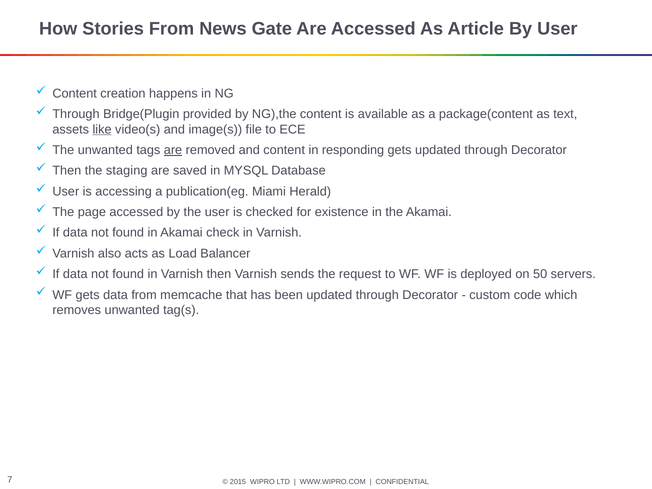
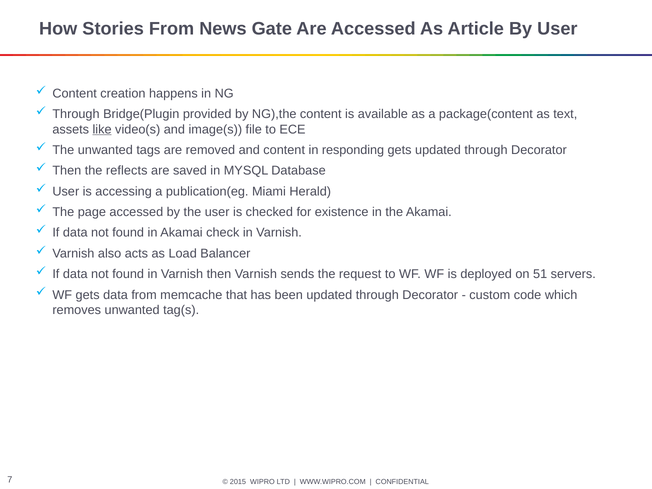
are at (173, 150) underline: present -> none
staging: staging -> reflects
50: 50 -> 51
